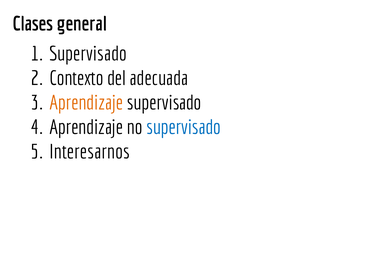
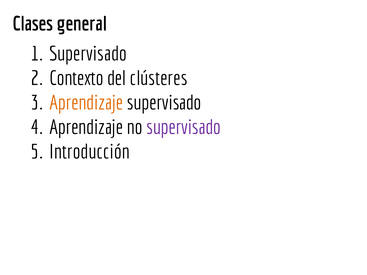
adecuada: adecuada -> clústeres
supervisado at (184, 127) colour: blue -> purple
Interesarnos: Interesarnos -> Introducción
